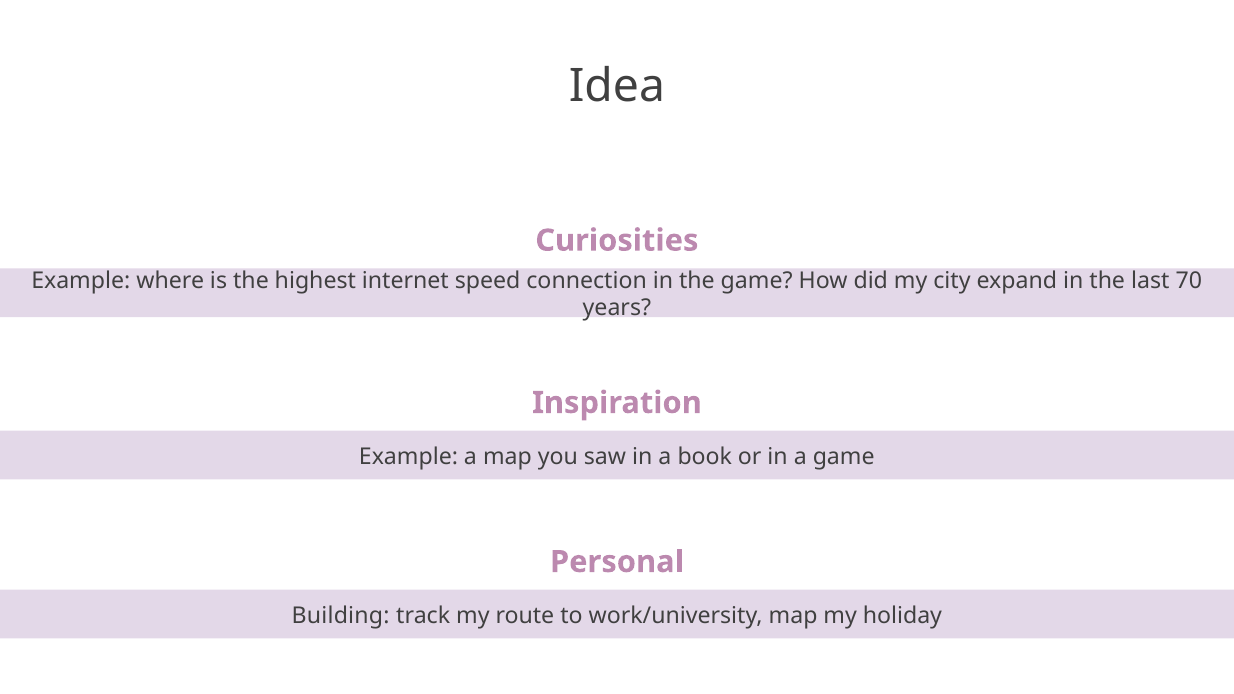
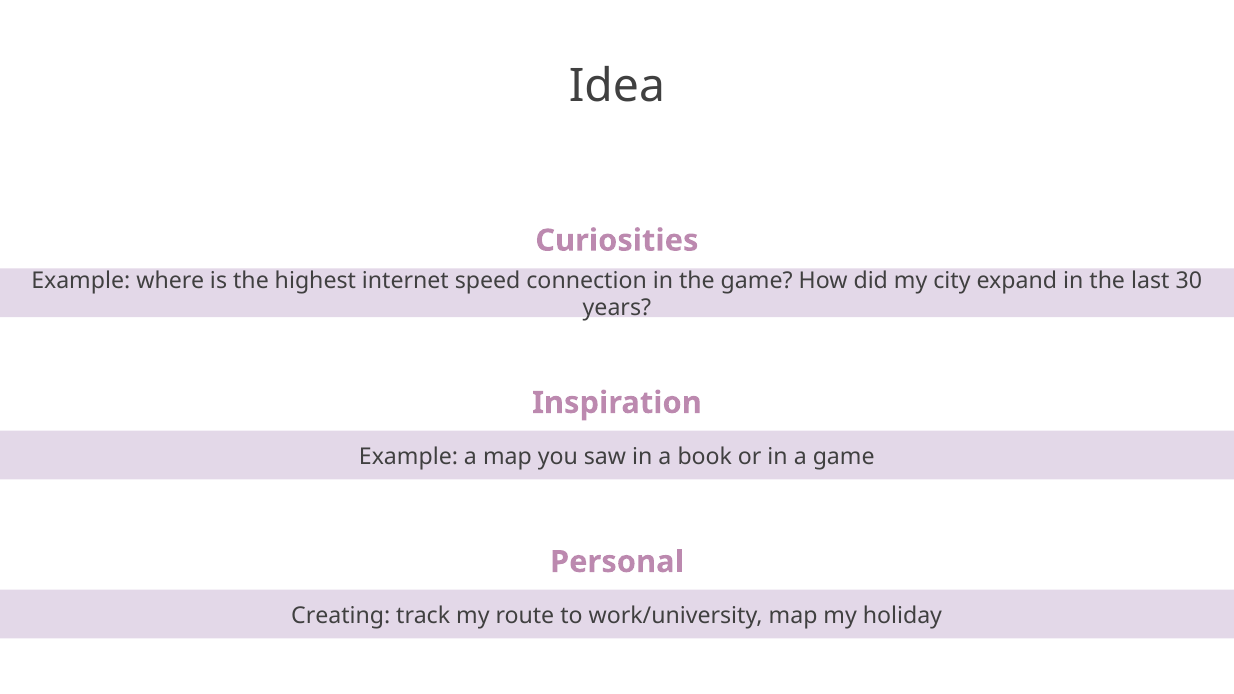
70: 70 -> 30
Building: Building -> Creating
